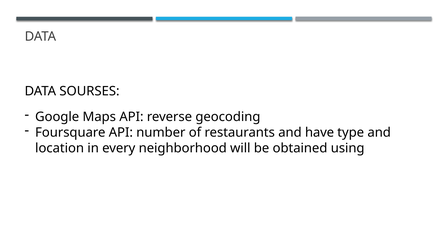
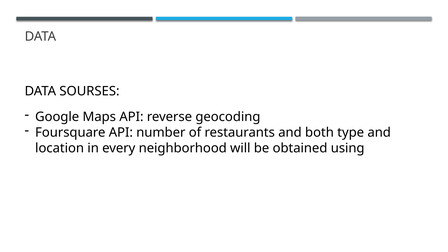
have: have -> both
